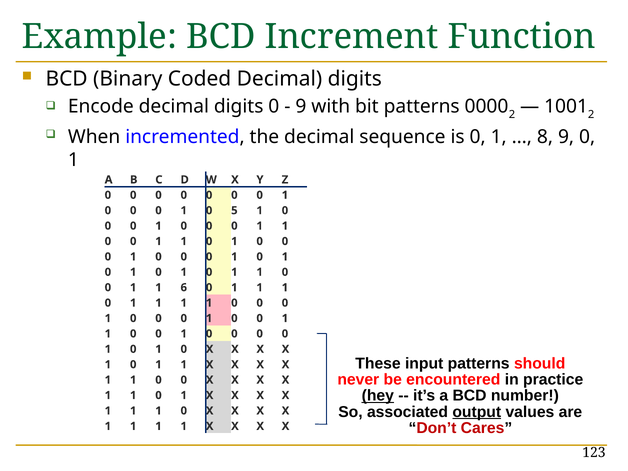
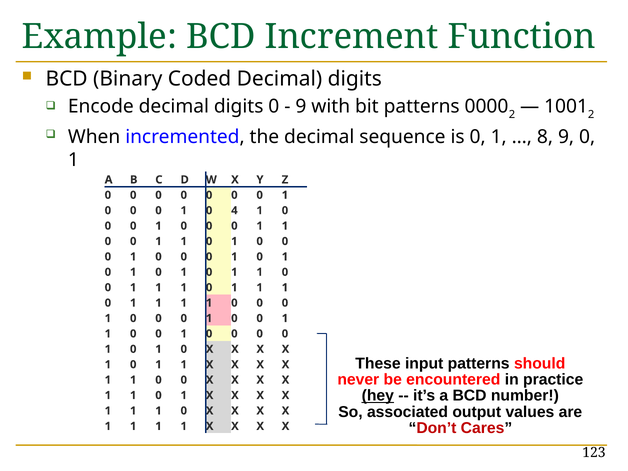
5: 5 -> 4
6 at (184, 288): 6 -> 1
output underline: present -> none
